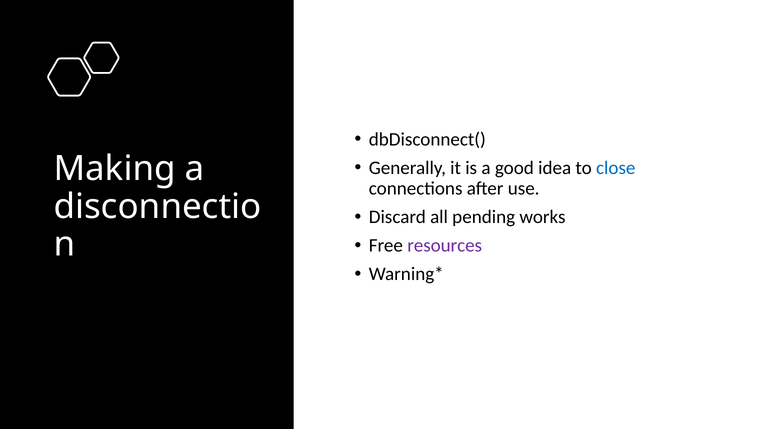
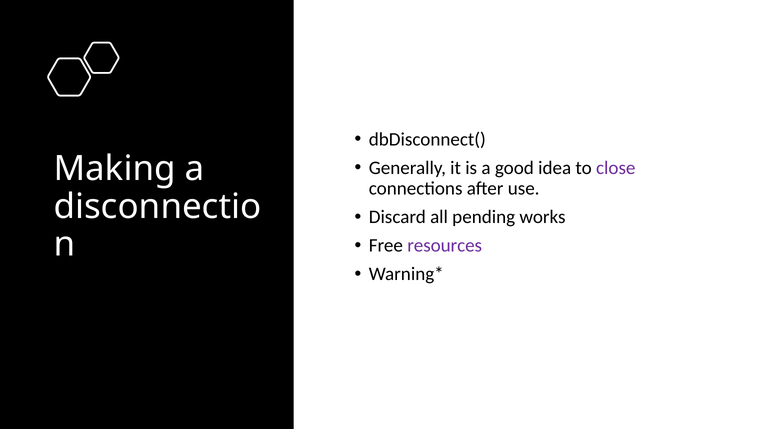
close colour: blue -> purple
